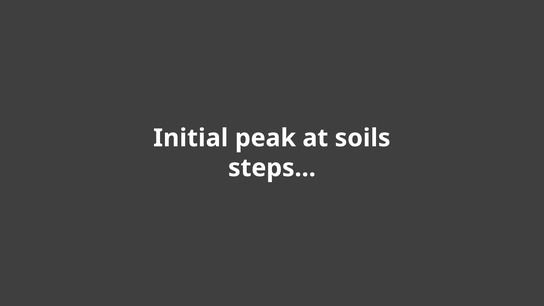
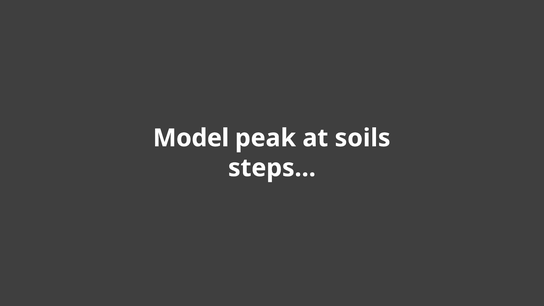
Initial: Initial -> Model
